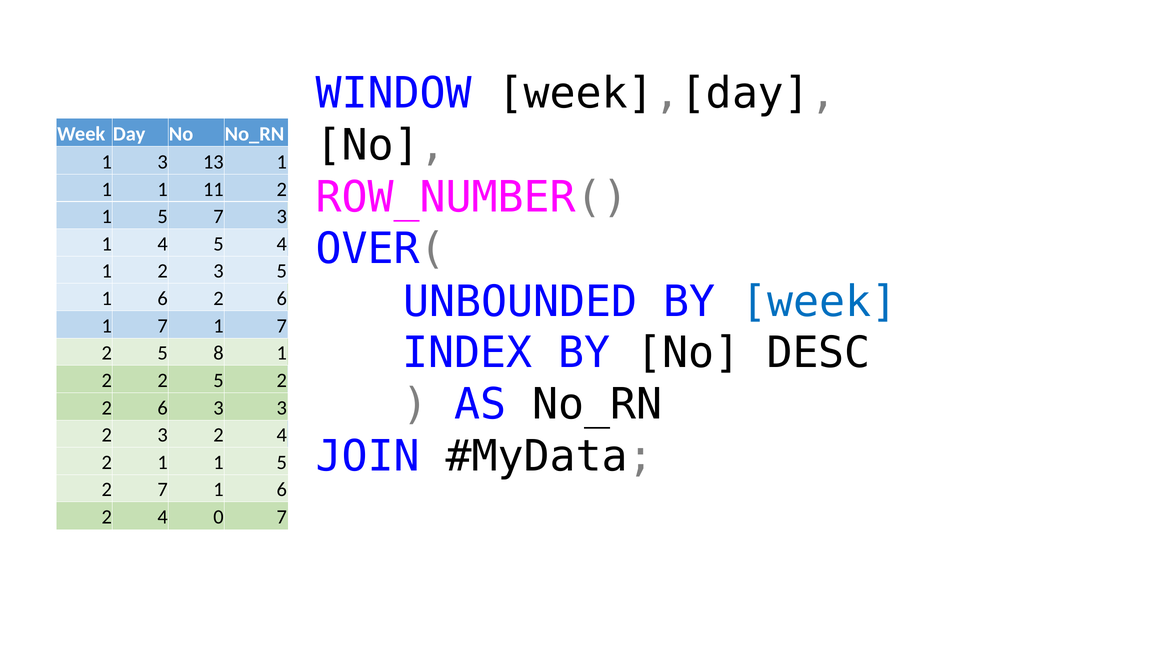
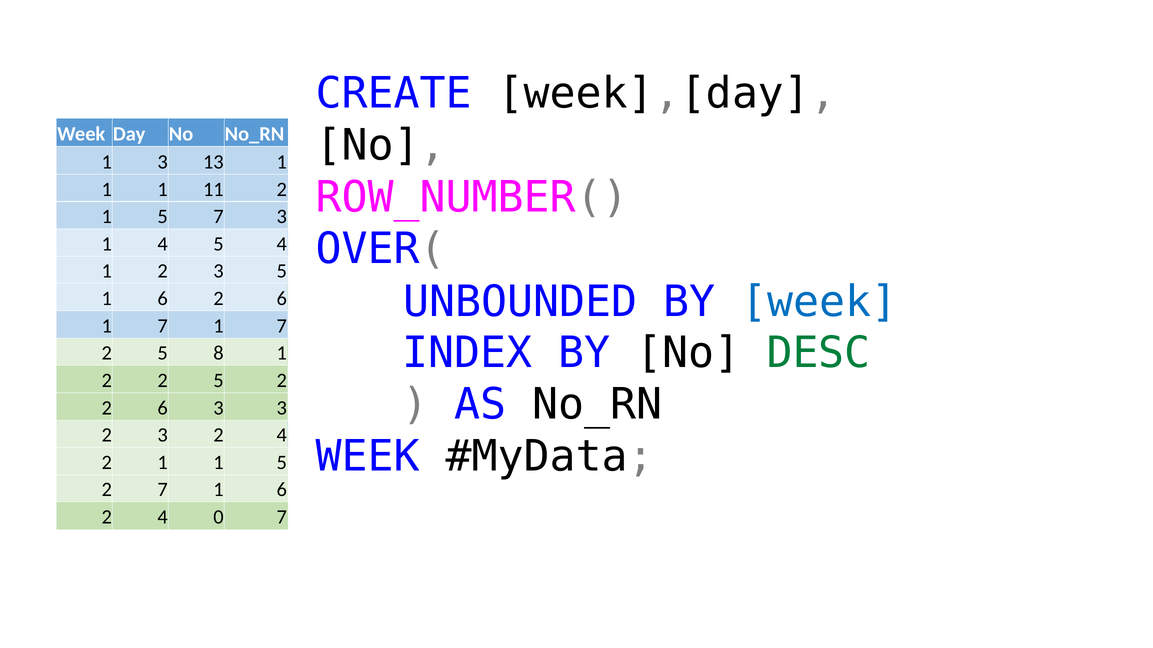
WINDOW: WINDOW -> CREATE
DESC colour: black -> green
JOIN at (368, 457): JOIN -> WEEK
